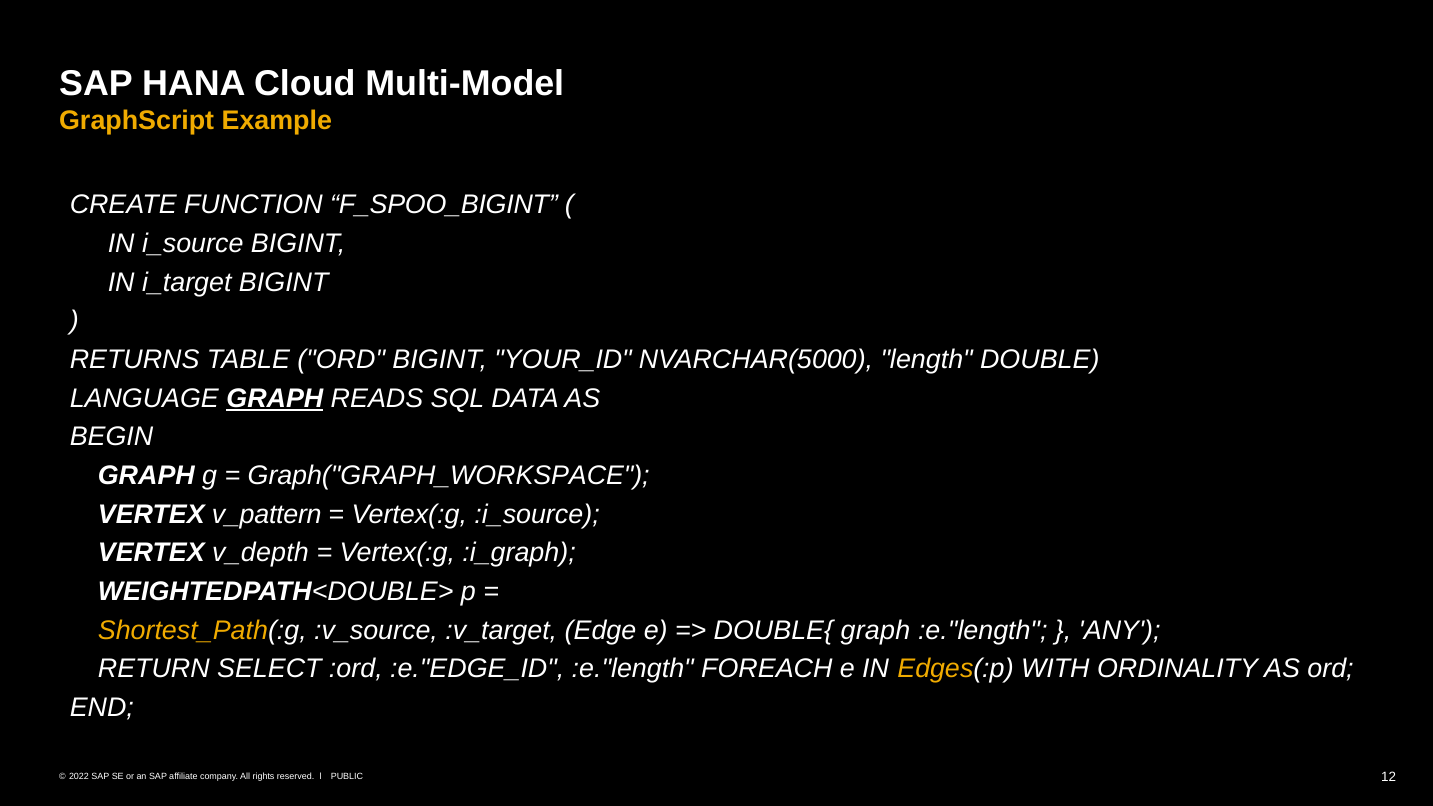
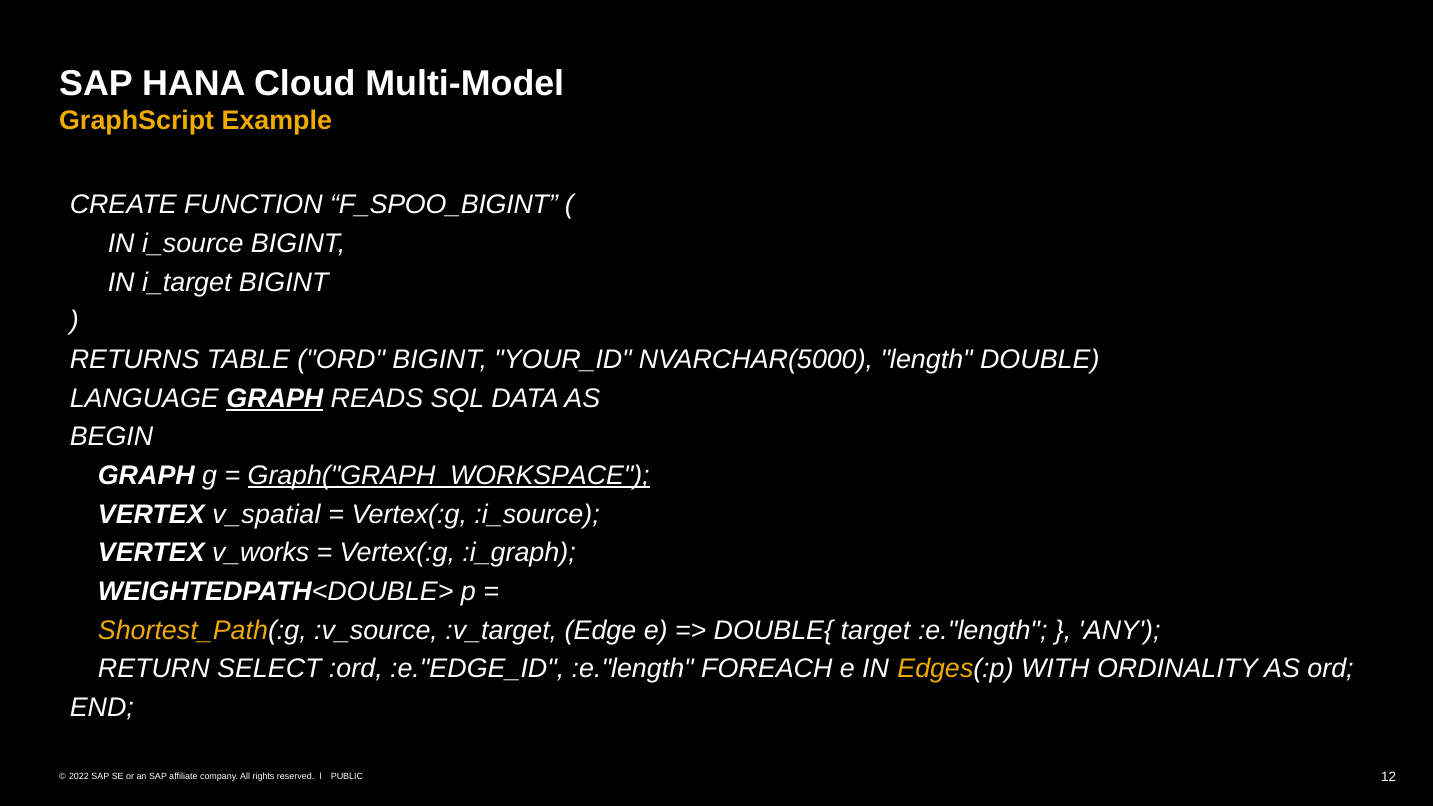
Graph("GRAPH_WORKSPACE underline: none -> present
v_pattern: v_pattern -> v_spatial
v_depth: v_depth -> v_works
DOUBLE{ graph: graph -> target
